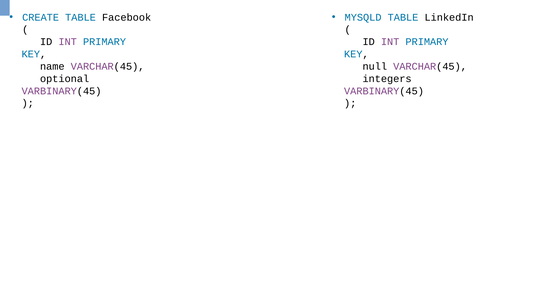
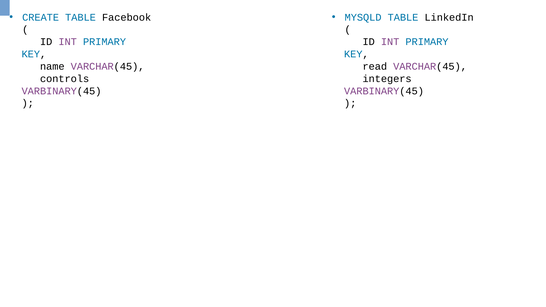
null: null -> read
optional: optional -> controls
